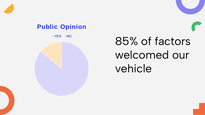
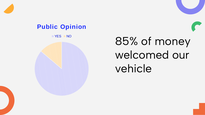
factors: factors -> money
